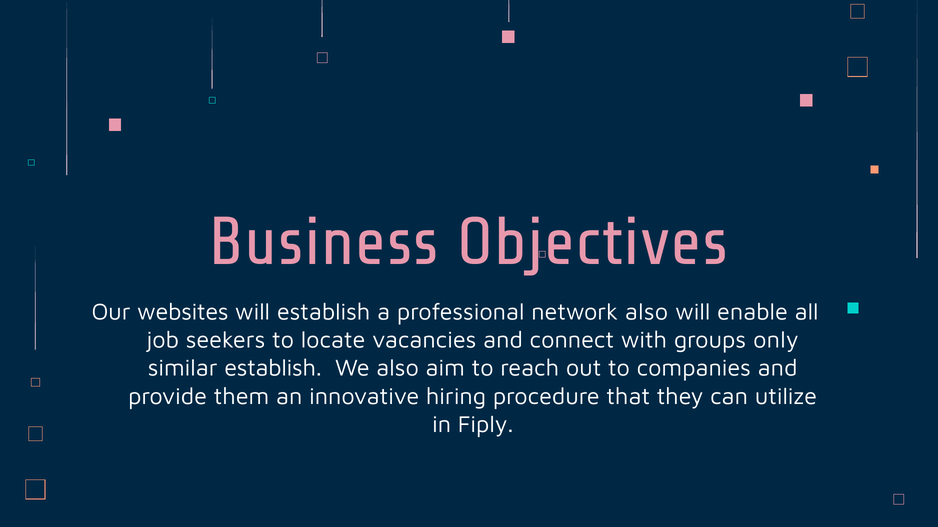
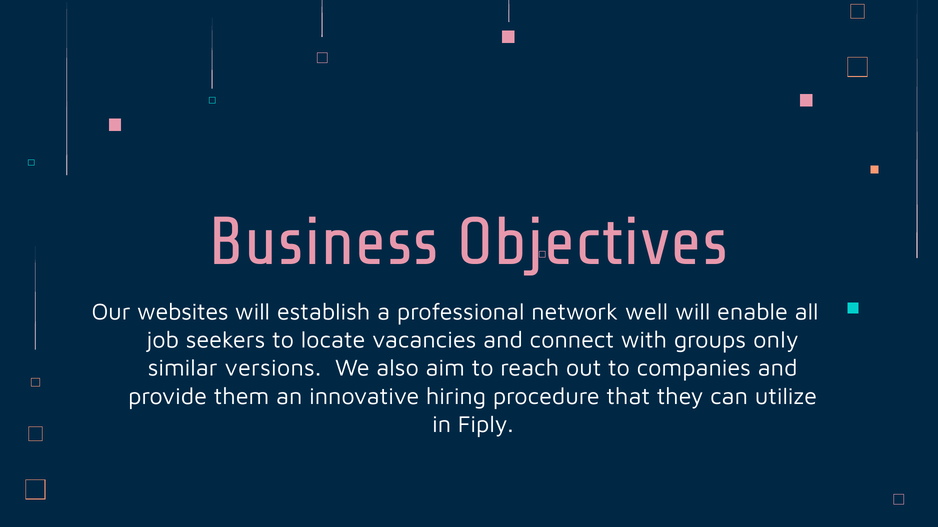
network also: also -> well
similar establish: establish -> versions
